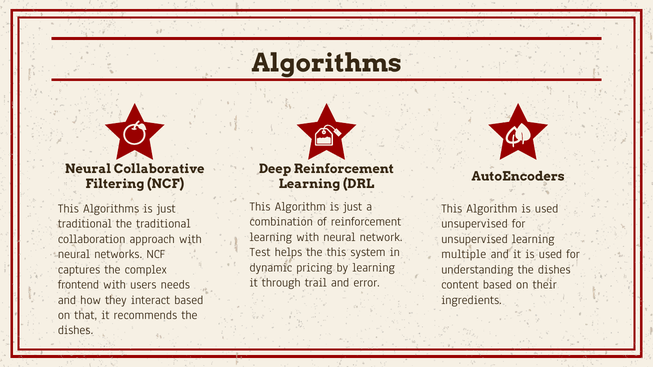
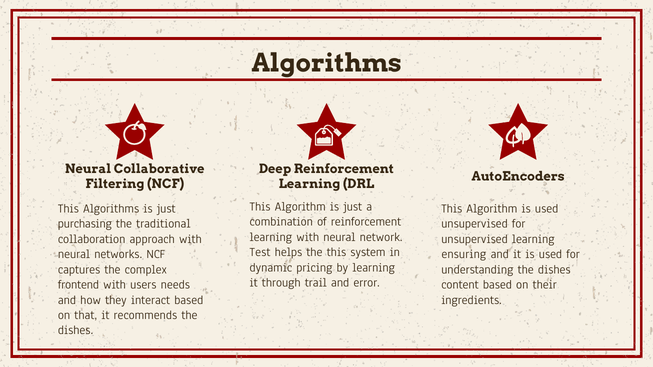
traditional at (85, 224): traditional -> purchasing
multiple: multiple -> ensuring
